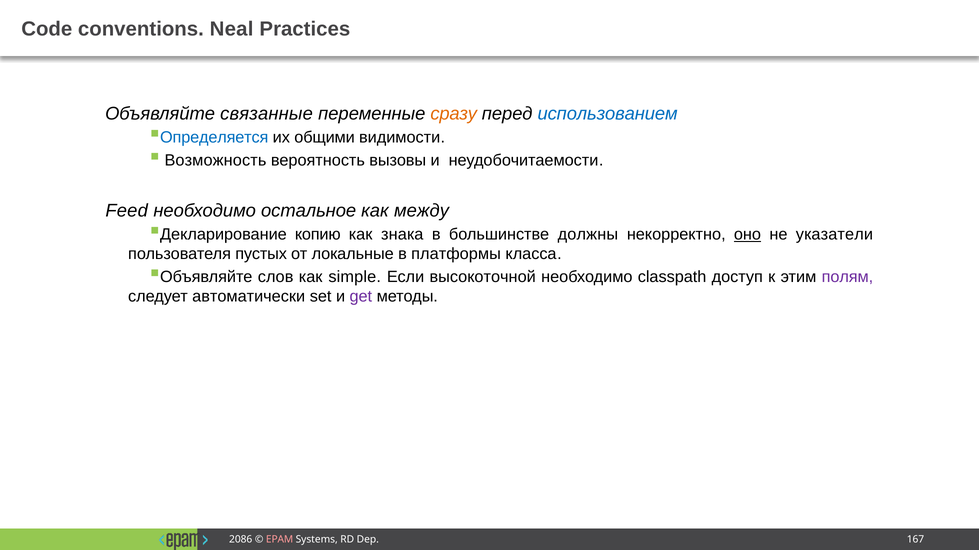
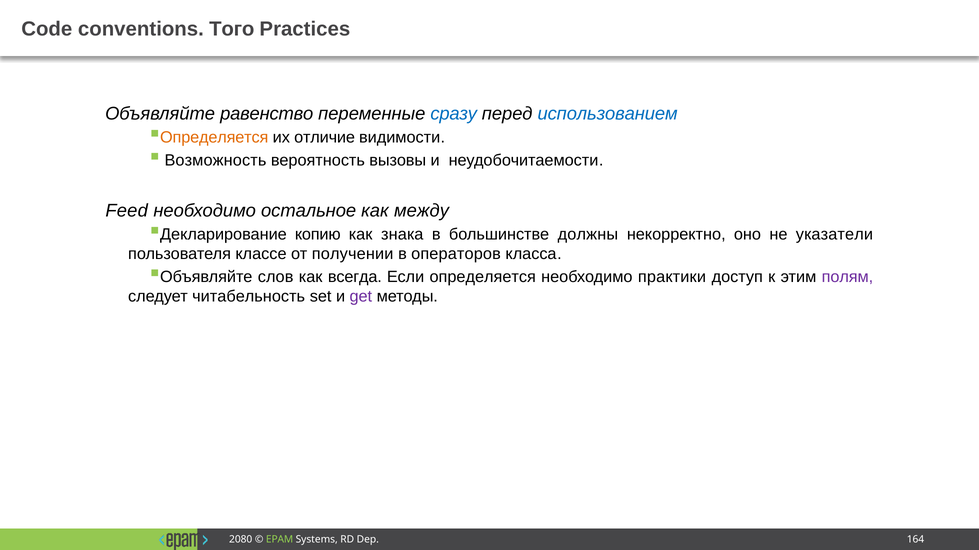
Neal: Neal -> Того
связанные: связанные -> равенство
сразу colour: orange -> blue
Определяется at (214, 138) colour: blue -> orange
общими: общими -> отличие
оно underline: present -> none
пустых: пустых -> классе
локальные: локальные -> получении
платформы: платформы -> операторов
simple: simple -> всегда
Если высокоточной: высокоточной -> определяется
classpath: classpath -> практики
автоматически: автоматически -> читабельность
2086: 2086 -> 2080
EPAM colour: pink -> light green
167: 167 -> 164
